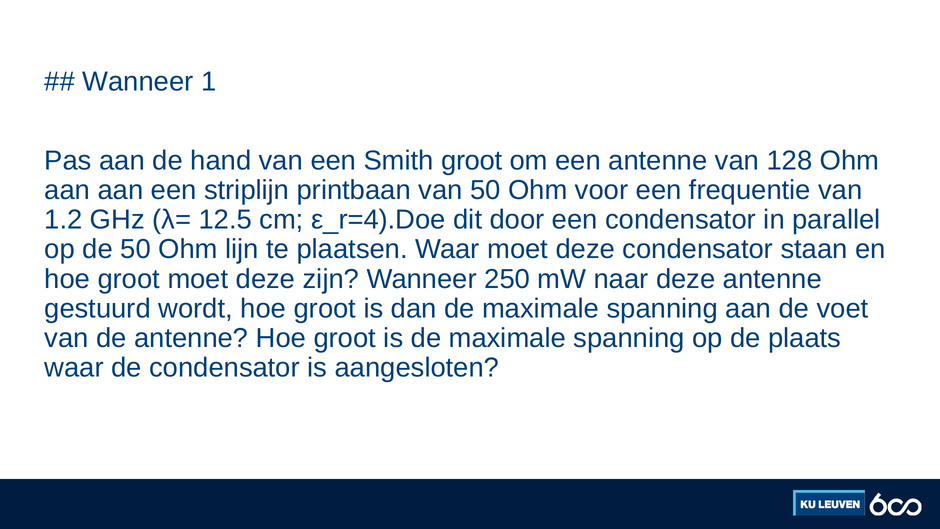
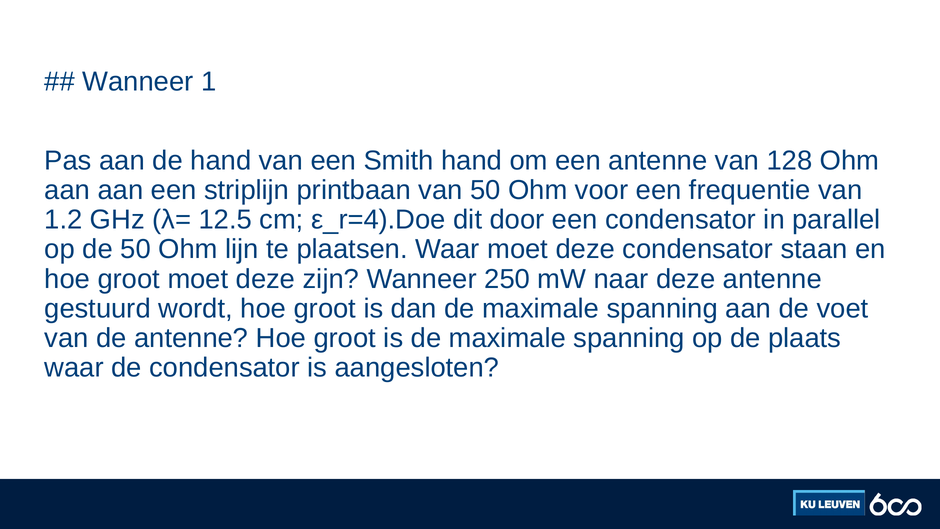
Smith groot: groot -> hand
